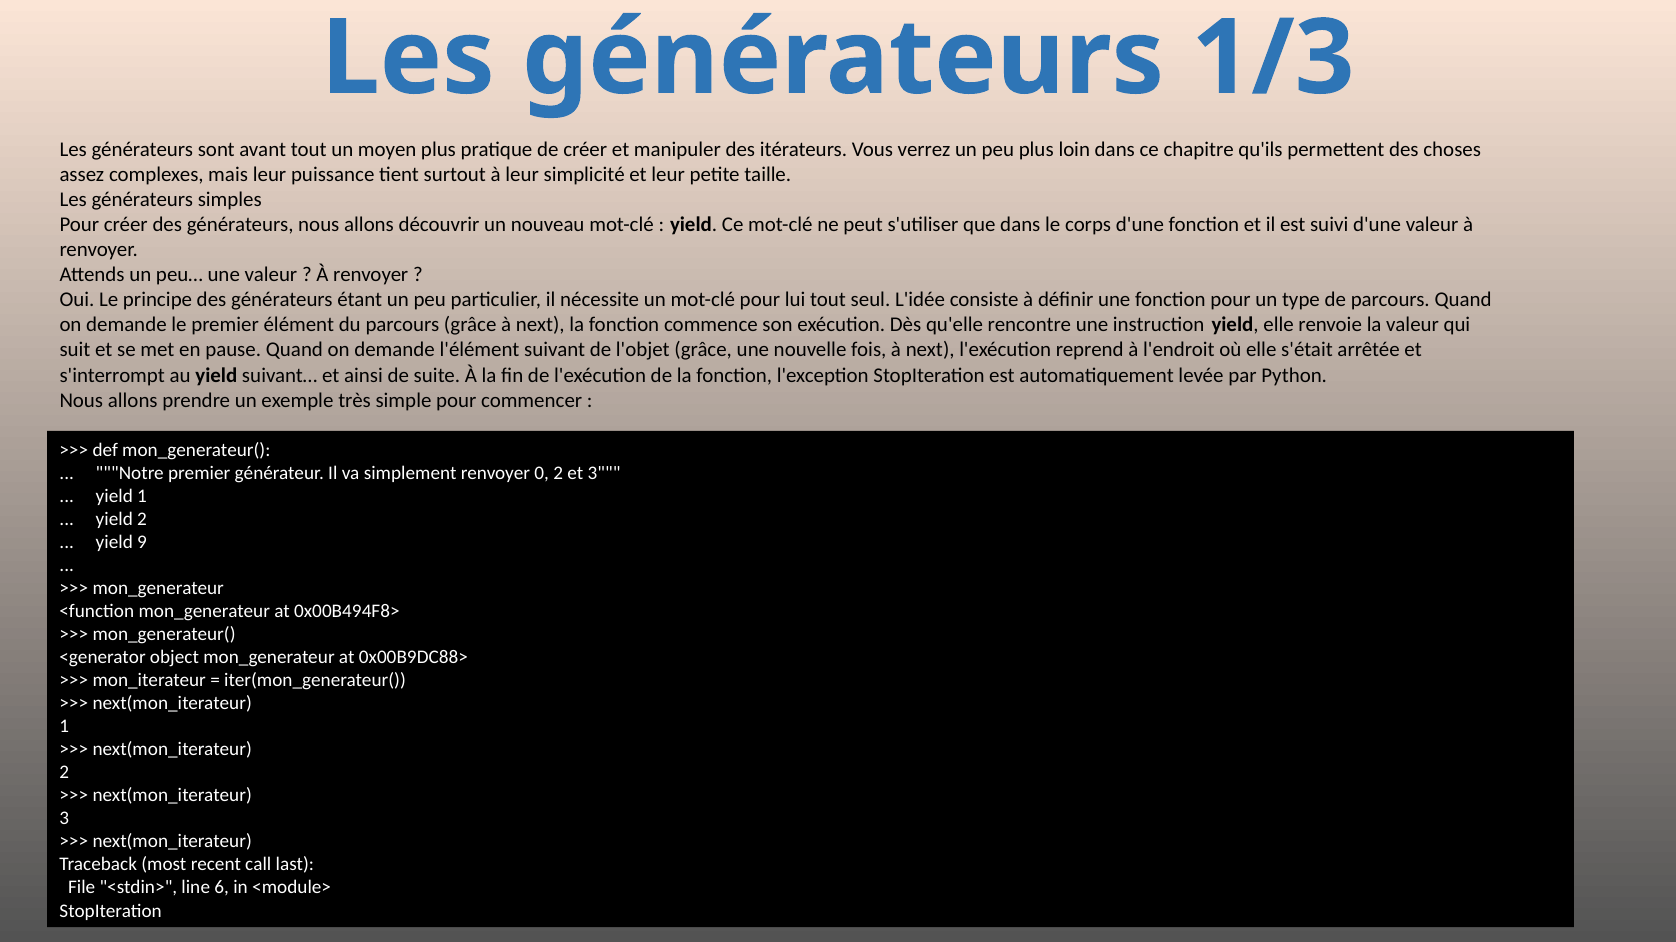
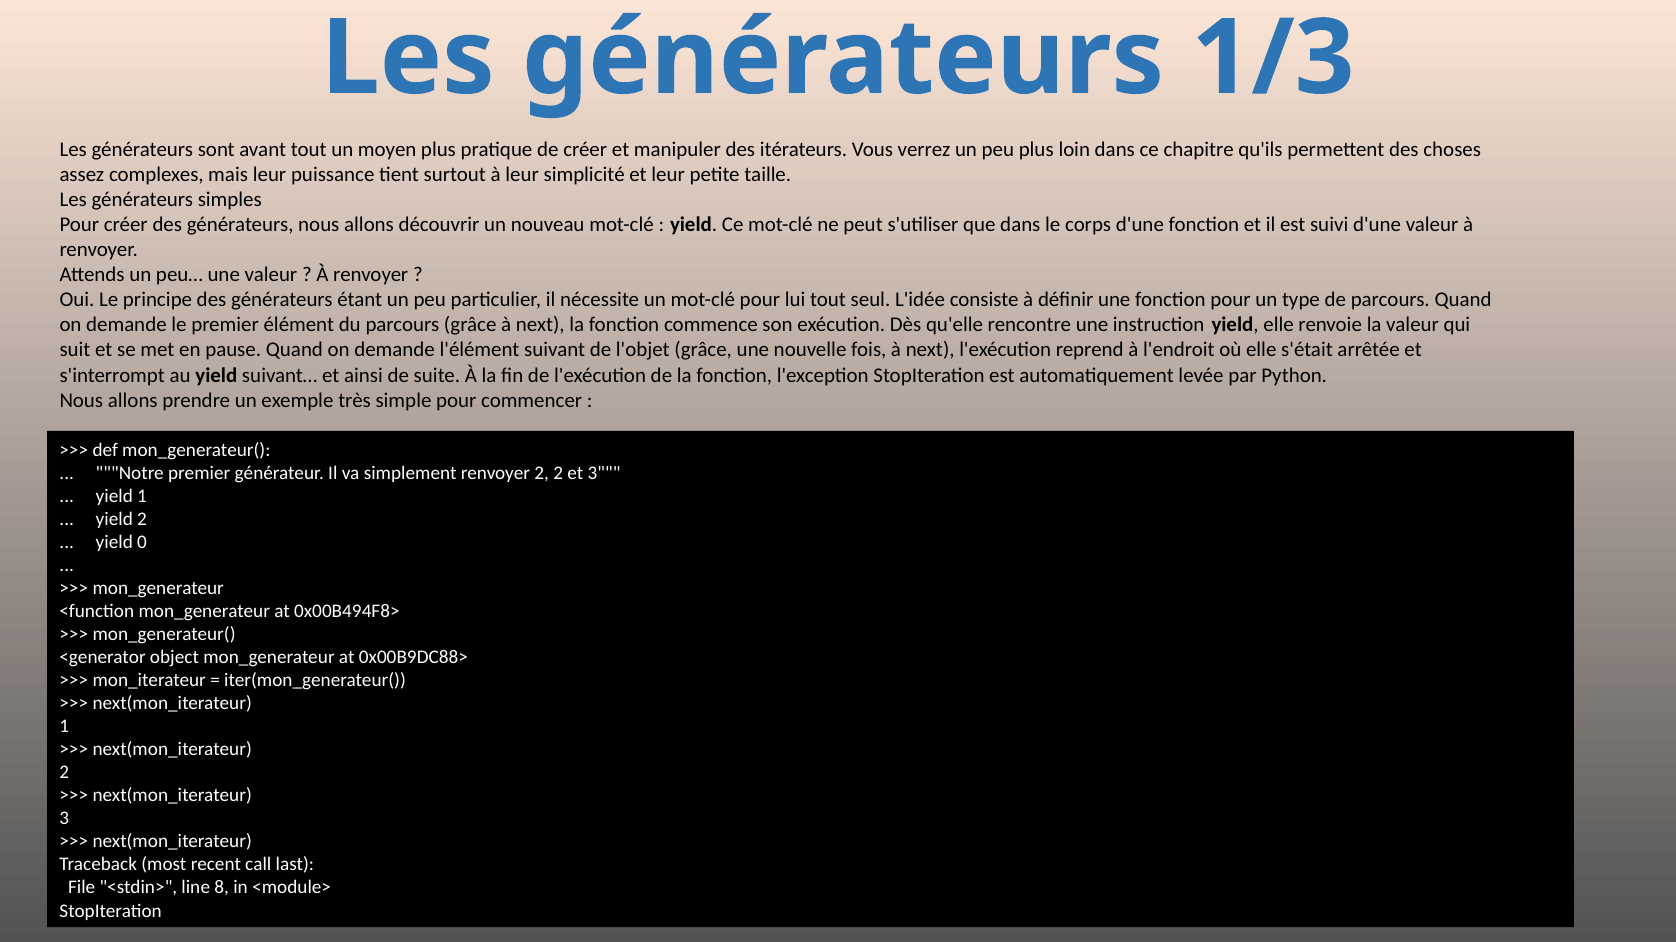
renvoyer 0: 0 -> 2
9: 9 -> 0
6: 6 -> 8
